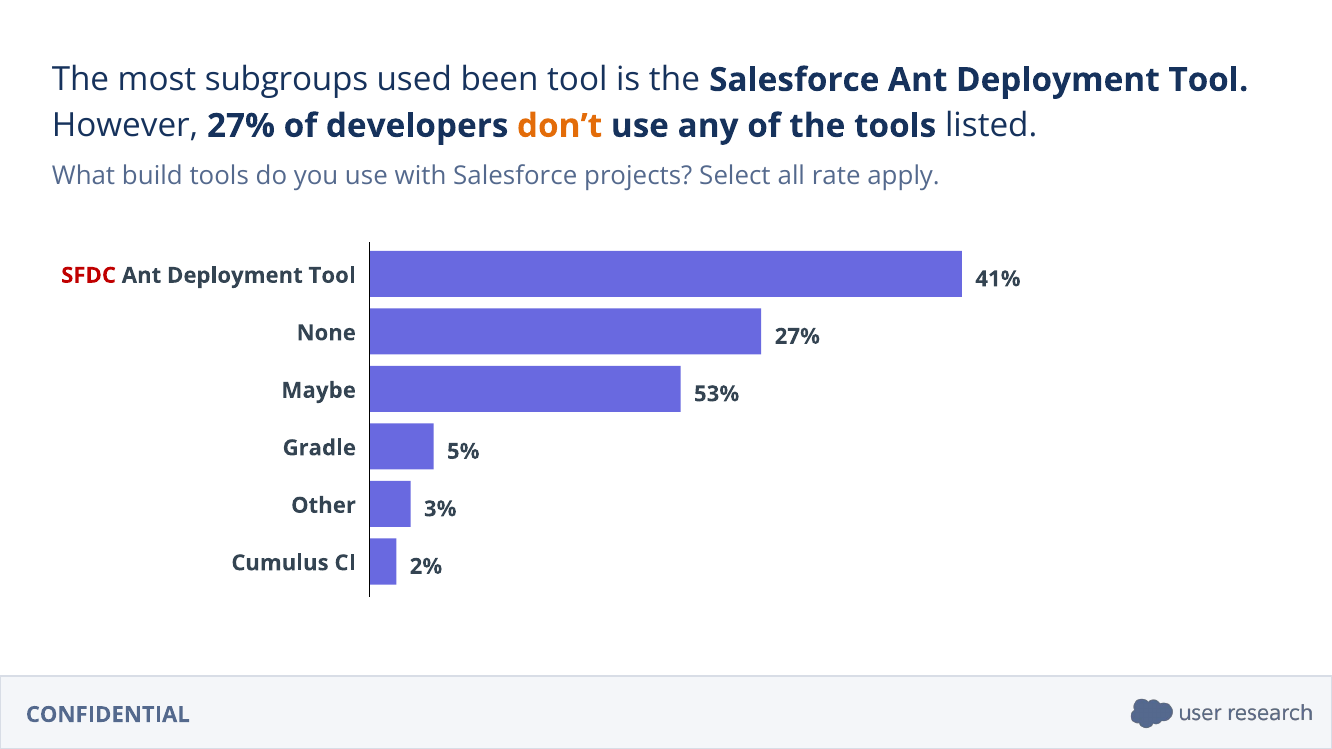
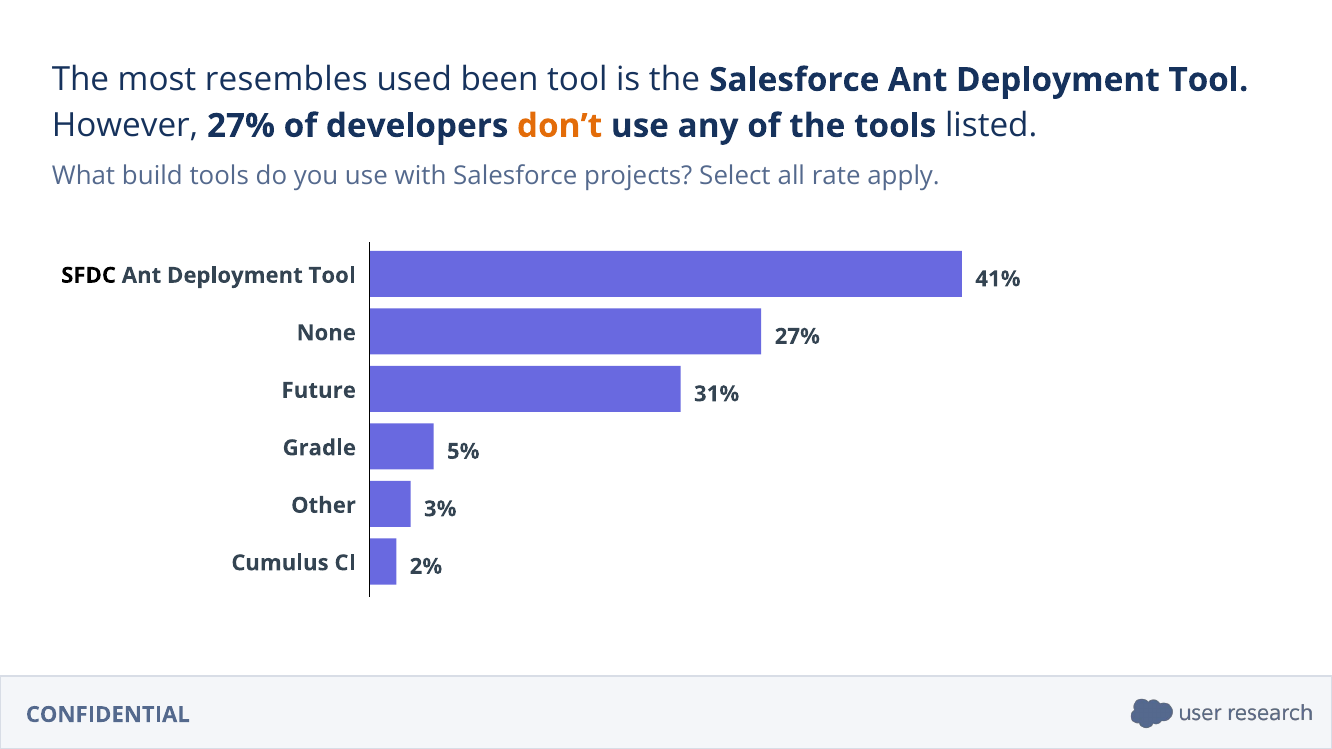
subgroups: subgroups -> resembles
SFDC colour: red -> black
Maybe: Maybe -> Future
53%: 53% -> 31%
